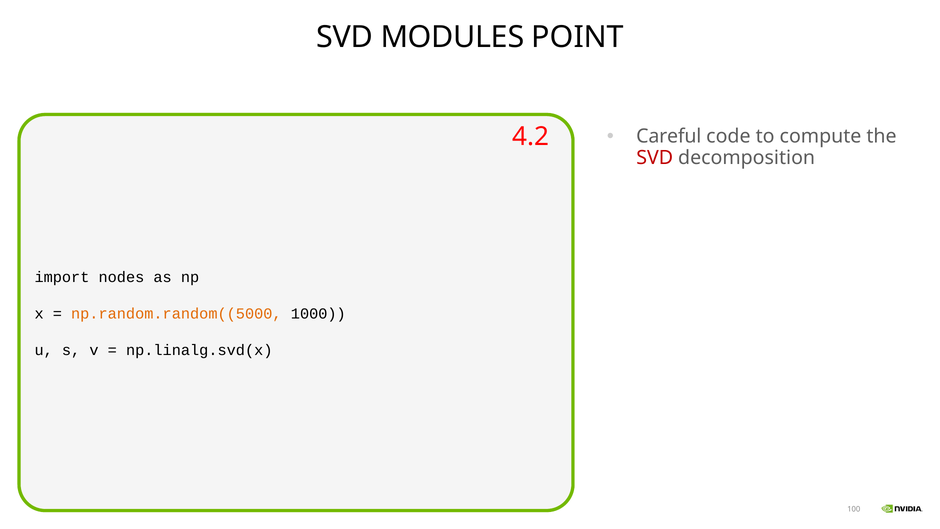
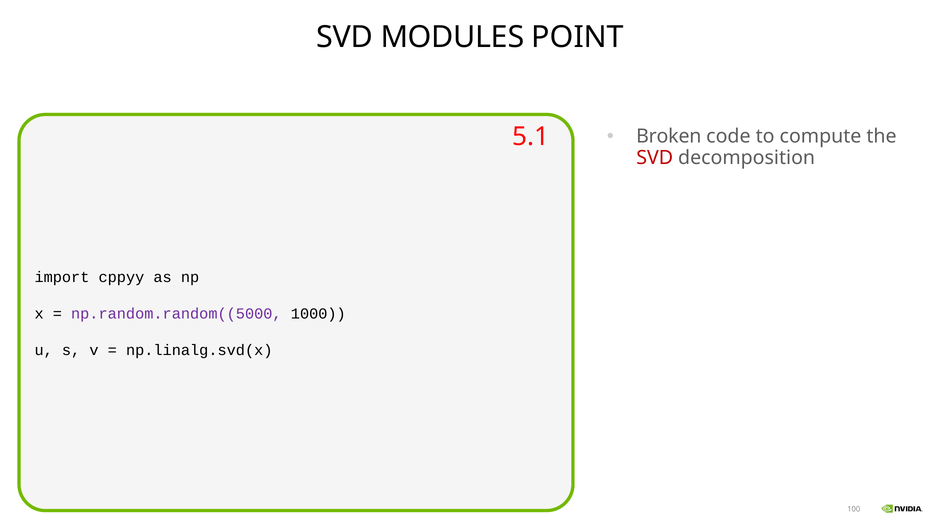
Careful: Careful -> Broken
4.2: 4.2 -> 5.1
nodes: nodes -> cppyy
np.random.random((5000 colour: orange -> purple
